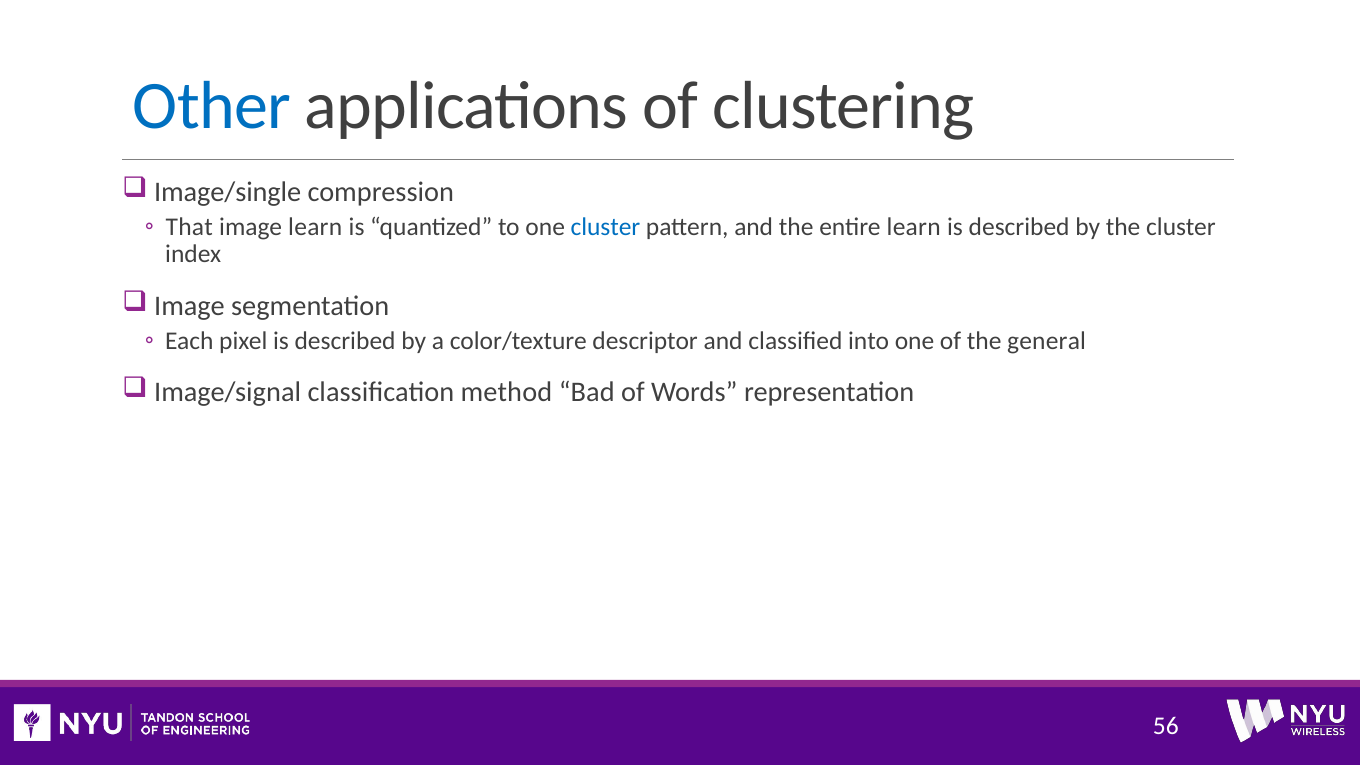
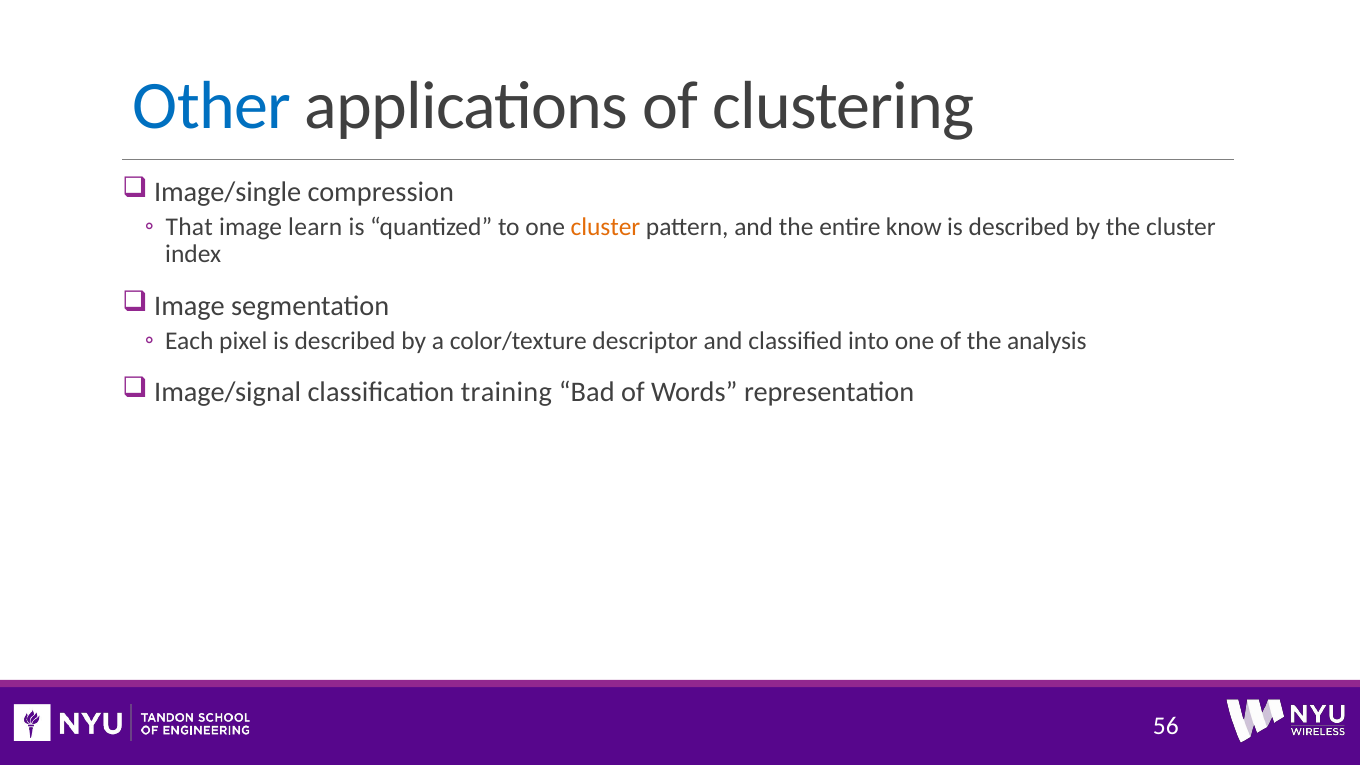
cluster at (606, 227) colour: blue -> orange
entire learn: learn -> know
general: general -> analysis
method: method -> training
